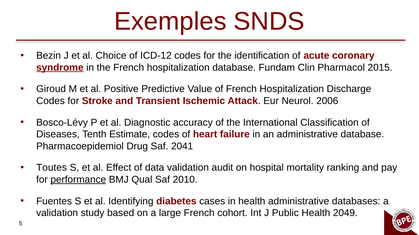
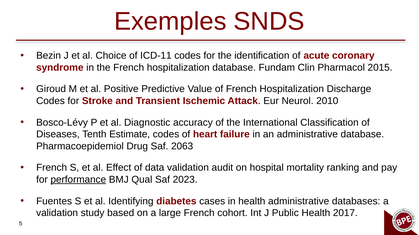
ICD-12: ICD-12 -> ICD-11
syndrome underline: present -> none
2006: 2006 -> 2010
2041: 2041 -> 2063
Toutes at (52, 168): Toutes -> French
2010: 2010 -> 2023
2049: 2049 -> 2017
